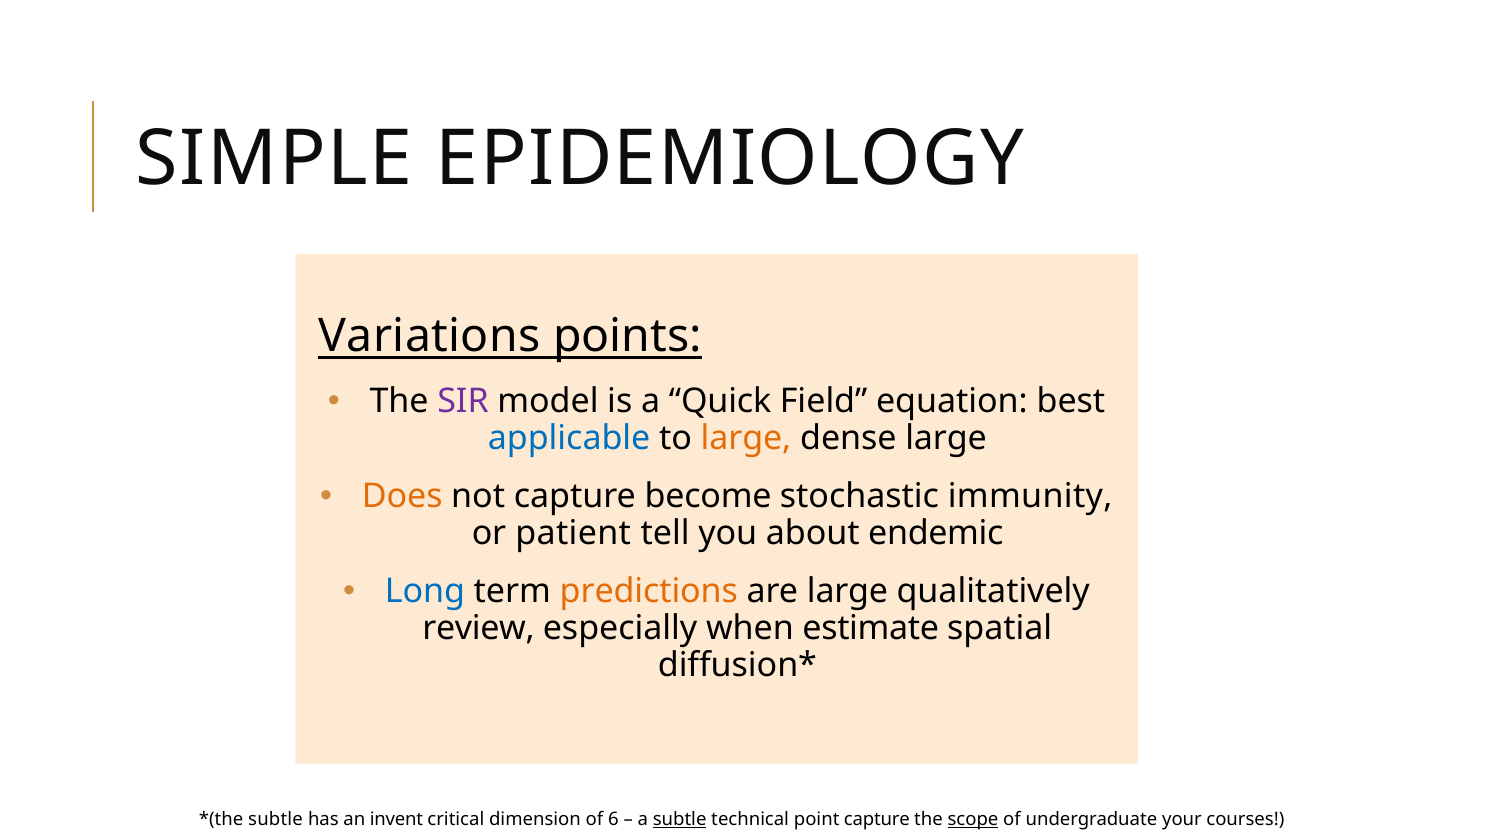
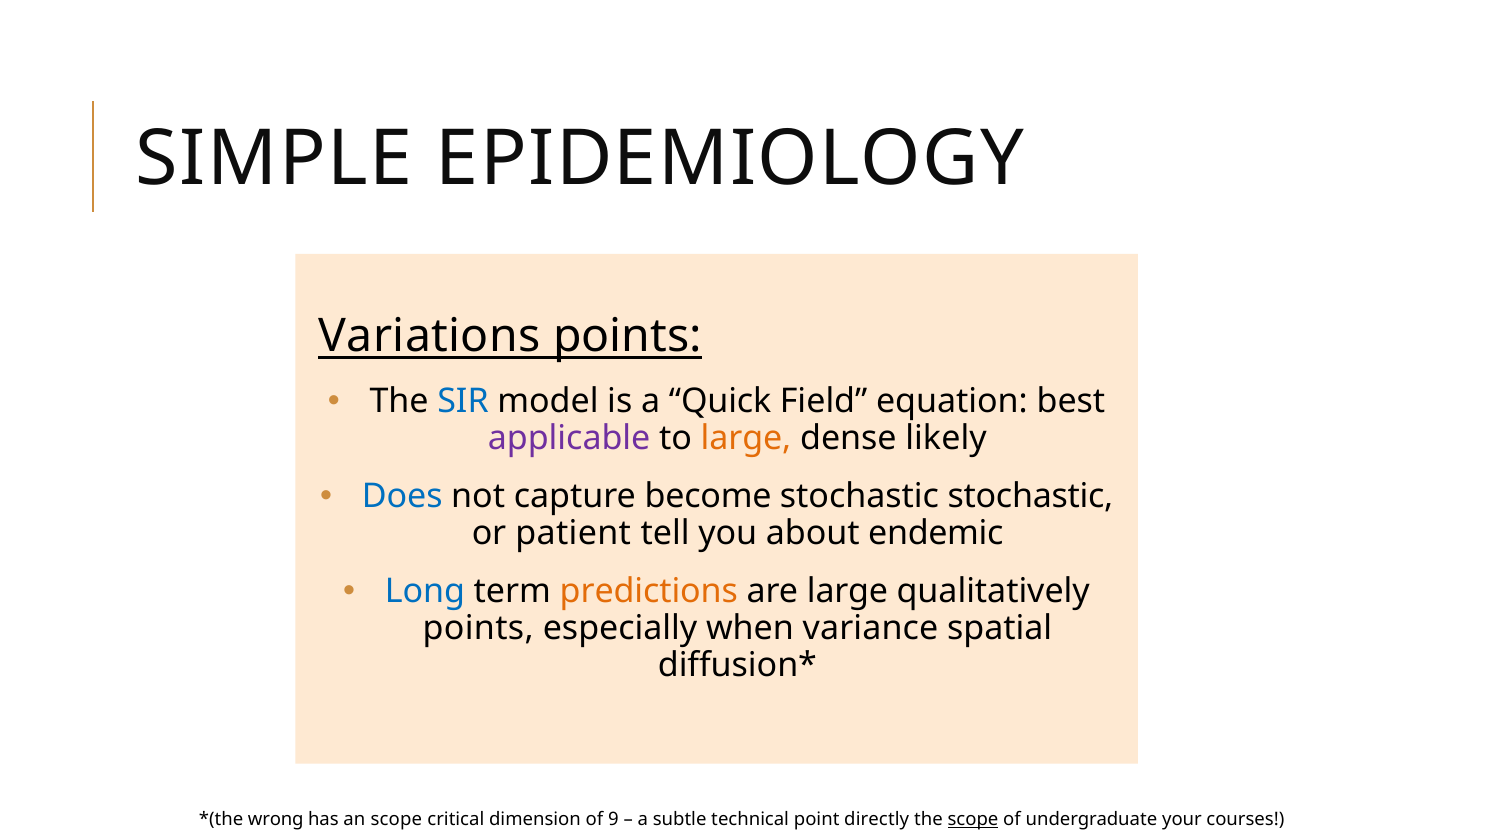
SIR colour: purple -> blue
applicable colour: blue -> purple
dense large: large -> likely
Does colour: orange -> blue
stochastic immunity: immunity -> stochastic
review at (479, 629): review -> points
estimate: estimate -> variance
subtle at (276, 819): subtle -> wrong
an invent: invent -> scope
6: 6 -> 9
subtle at (680, 819) underline: present -> none
point capture: capture -> directly
